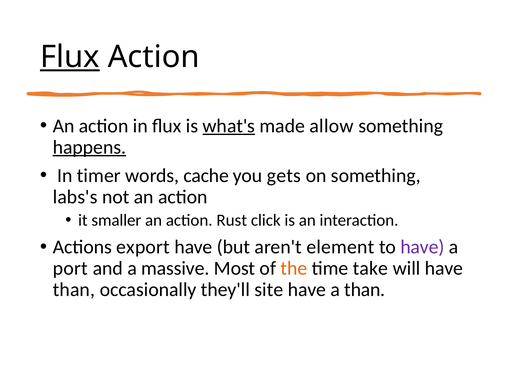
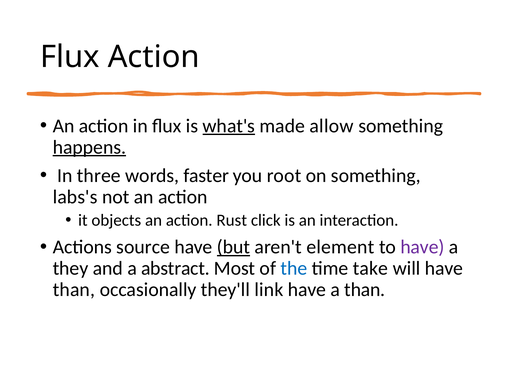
Flux at (70, 57) underline: present -> none
timer: timer -> three
cache: cache -> faster
gets: gets -> root
smaller: smaller -> objects
export: export -> source
but underline: none -> present
port: port -> they
massive: massive -> abstract
the colour: orange -> blue
site: site -> link
